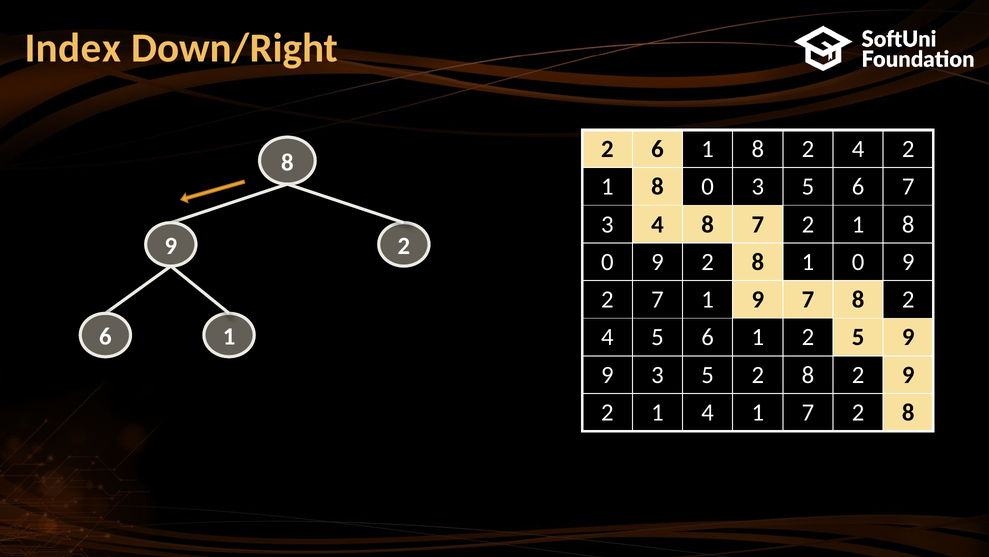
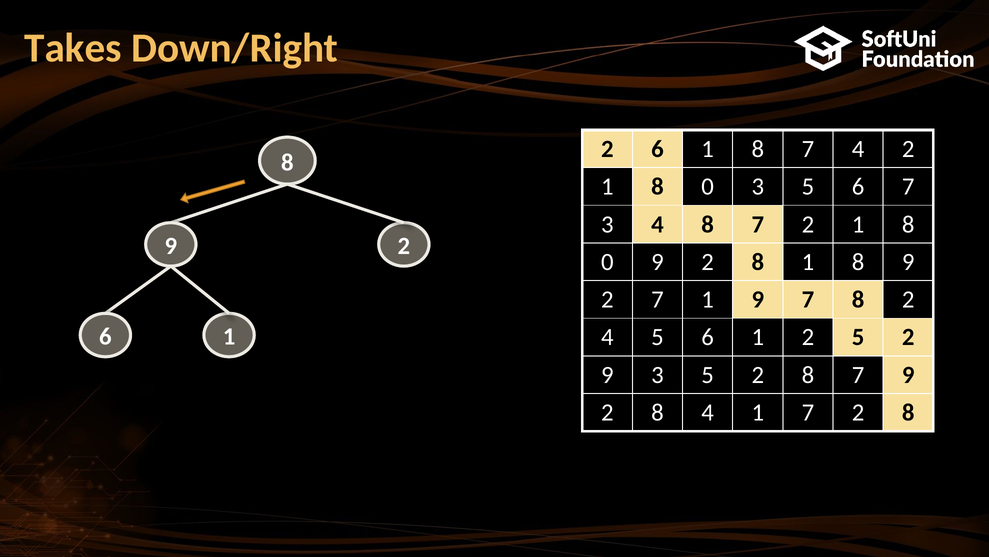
Index: Index -> Takes
1 8 2: 2 -> 7
8 1 0: 0 -> 8
2 5 9: 9 -> 2
2 8 2: 2 -> 7
1 at (657, 412): 1 -> 8
